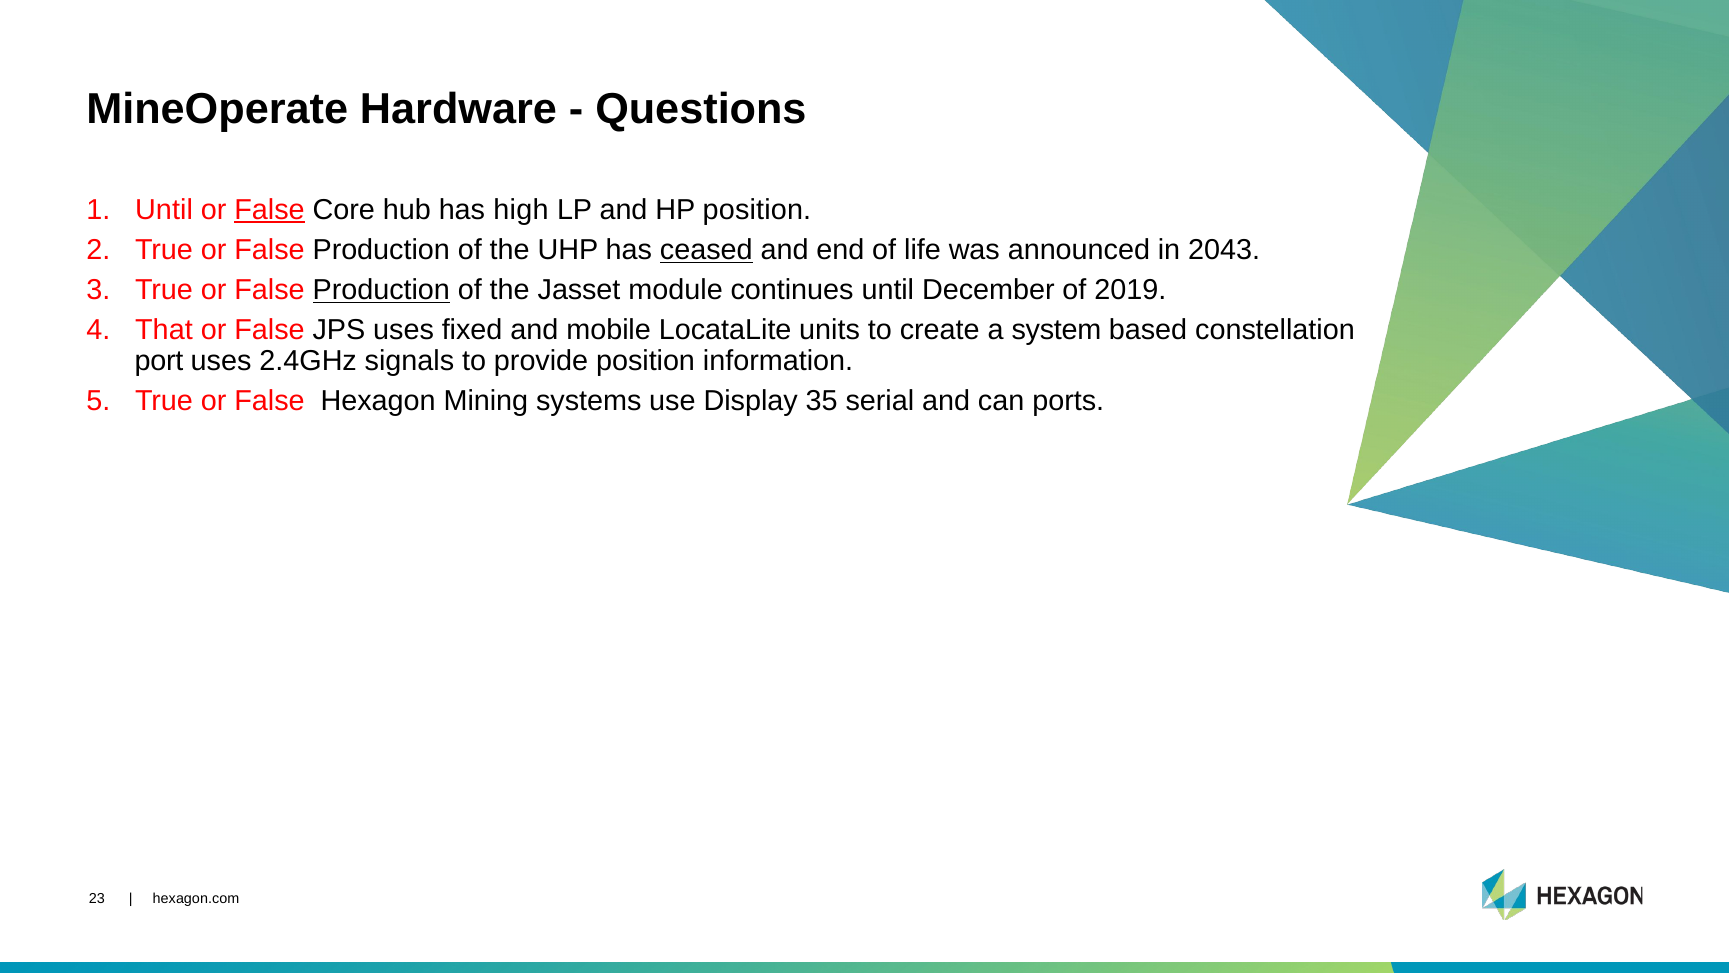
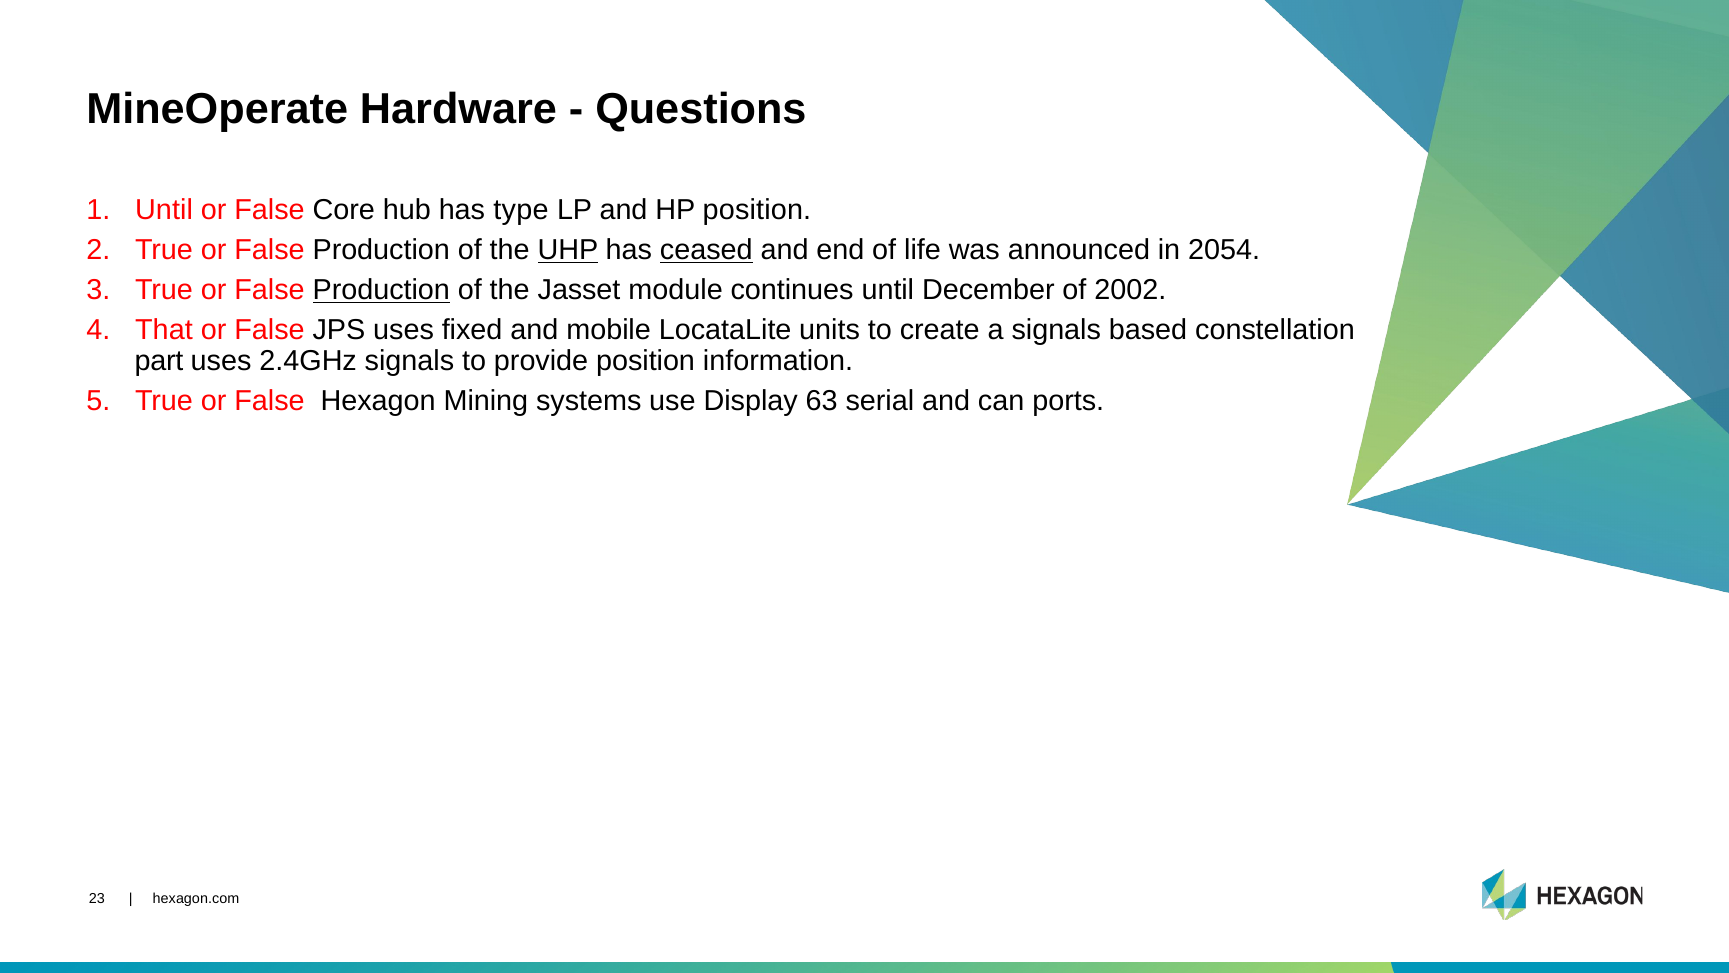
False at (270, 210) underline: present -> none
high: high -> type
UHP underline: none -> present
2043: 2043 -> 2054
2019: 2019 -> 2002
a system: system -> signals
port: port -> part
35: 35 -> 63
